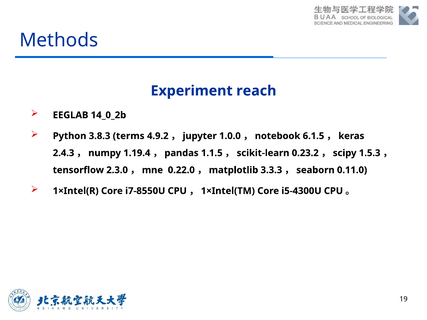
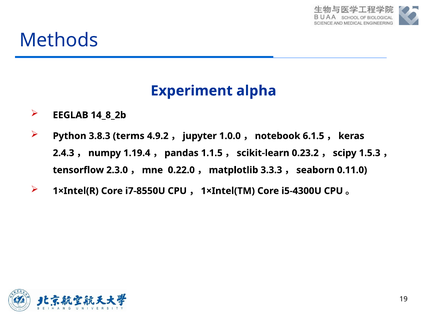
reach: reach -> alpha
14_0_2b: 14_0_2b -> 14_8_2b
